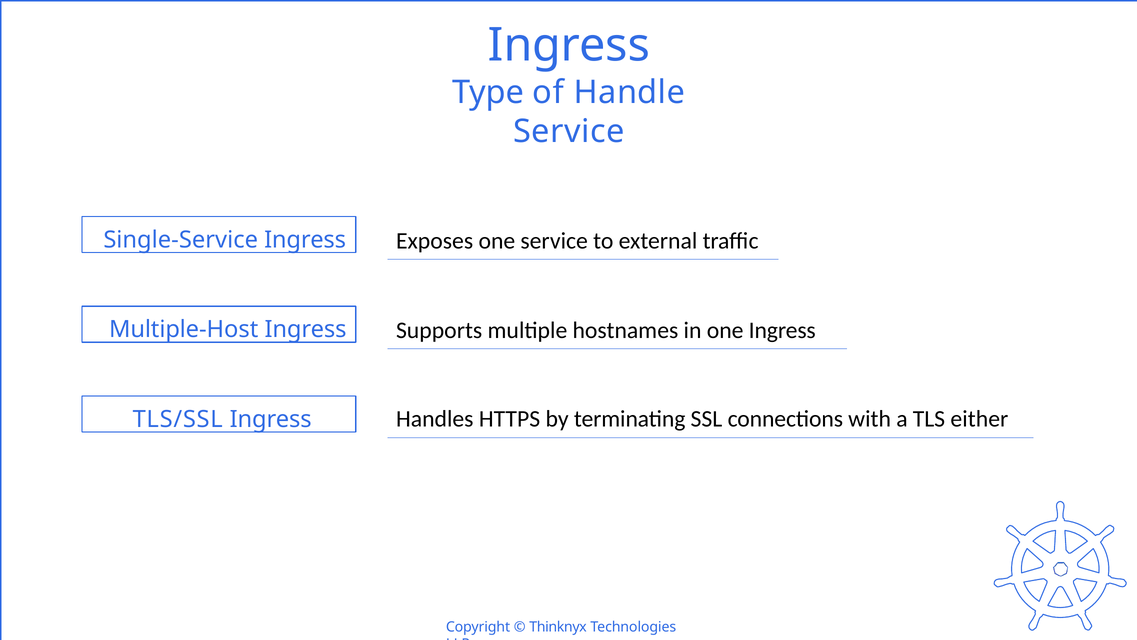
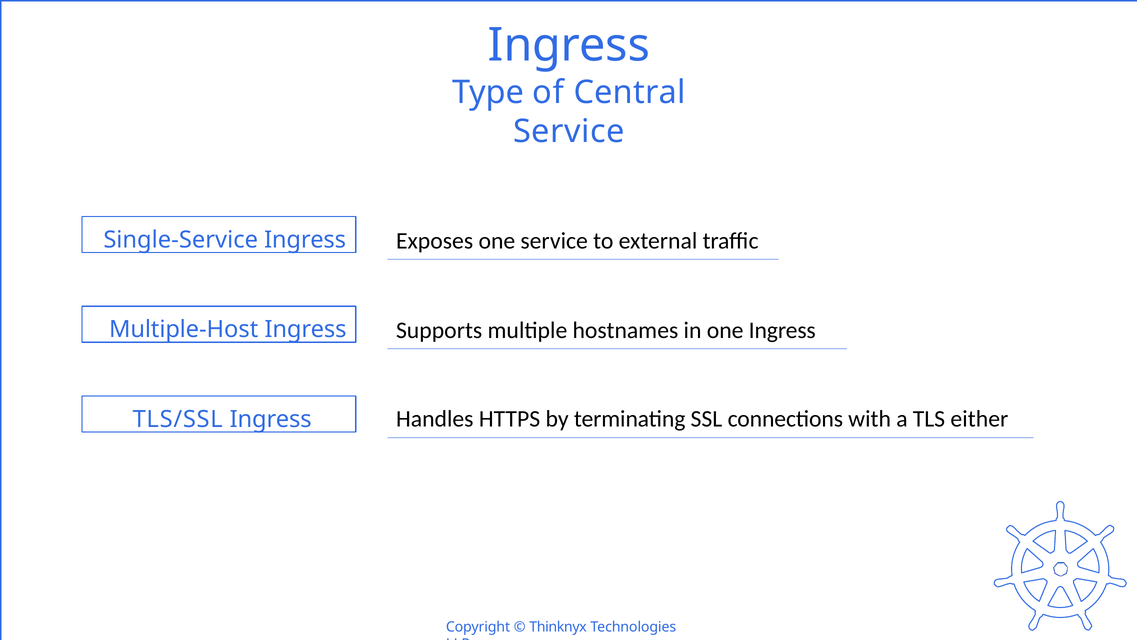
Handle: Handle -> Central
